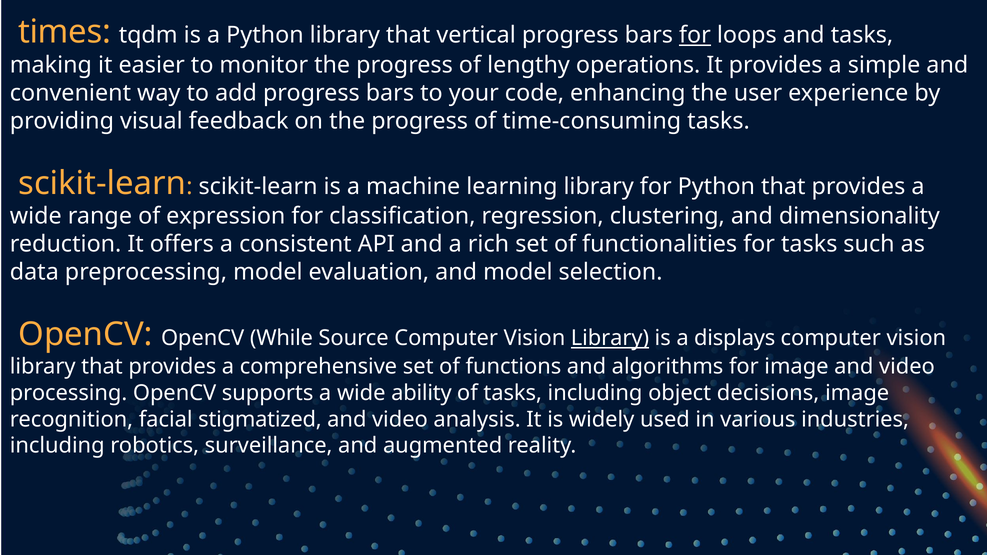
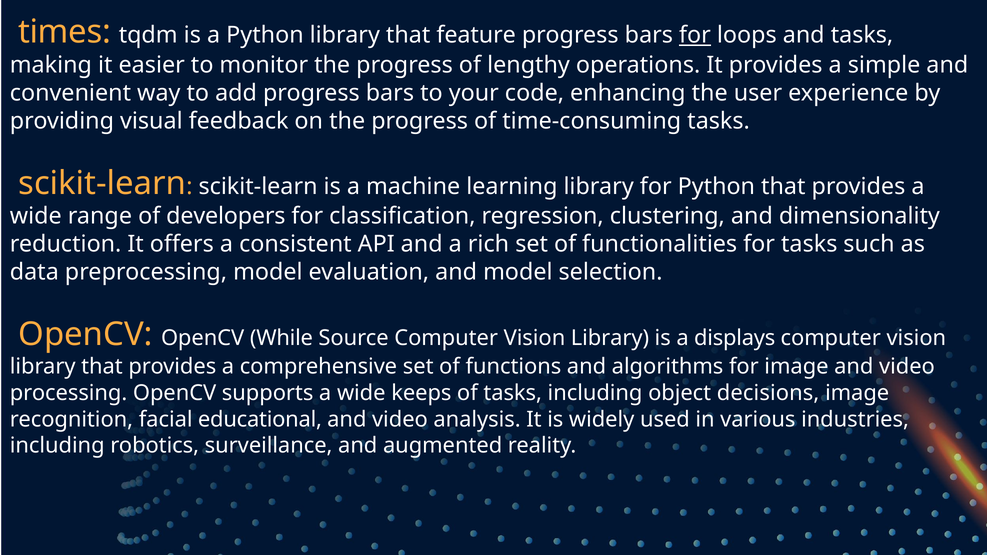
vertical: vertical -> feature
expression: expression -> developers
Library at (610, 338) underline: present -> none
ability: ability -> keeps
stigmatized: stigmatized -> educational
